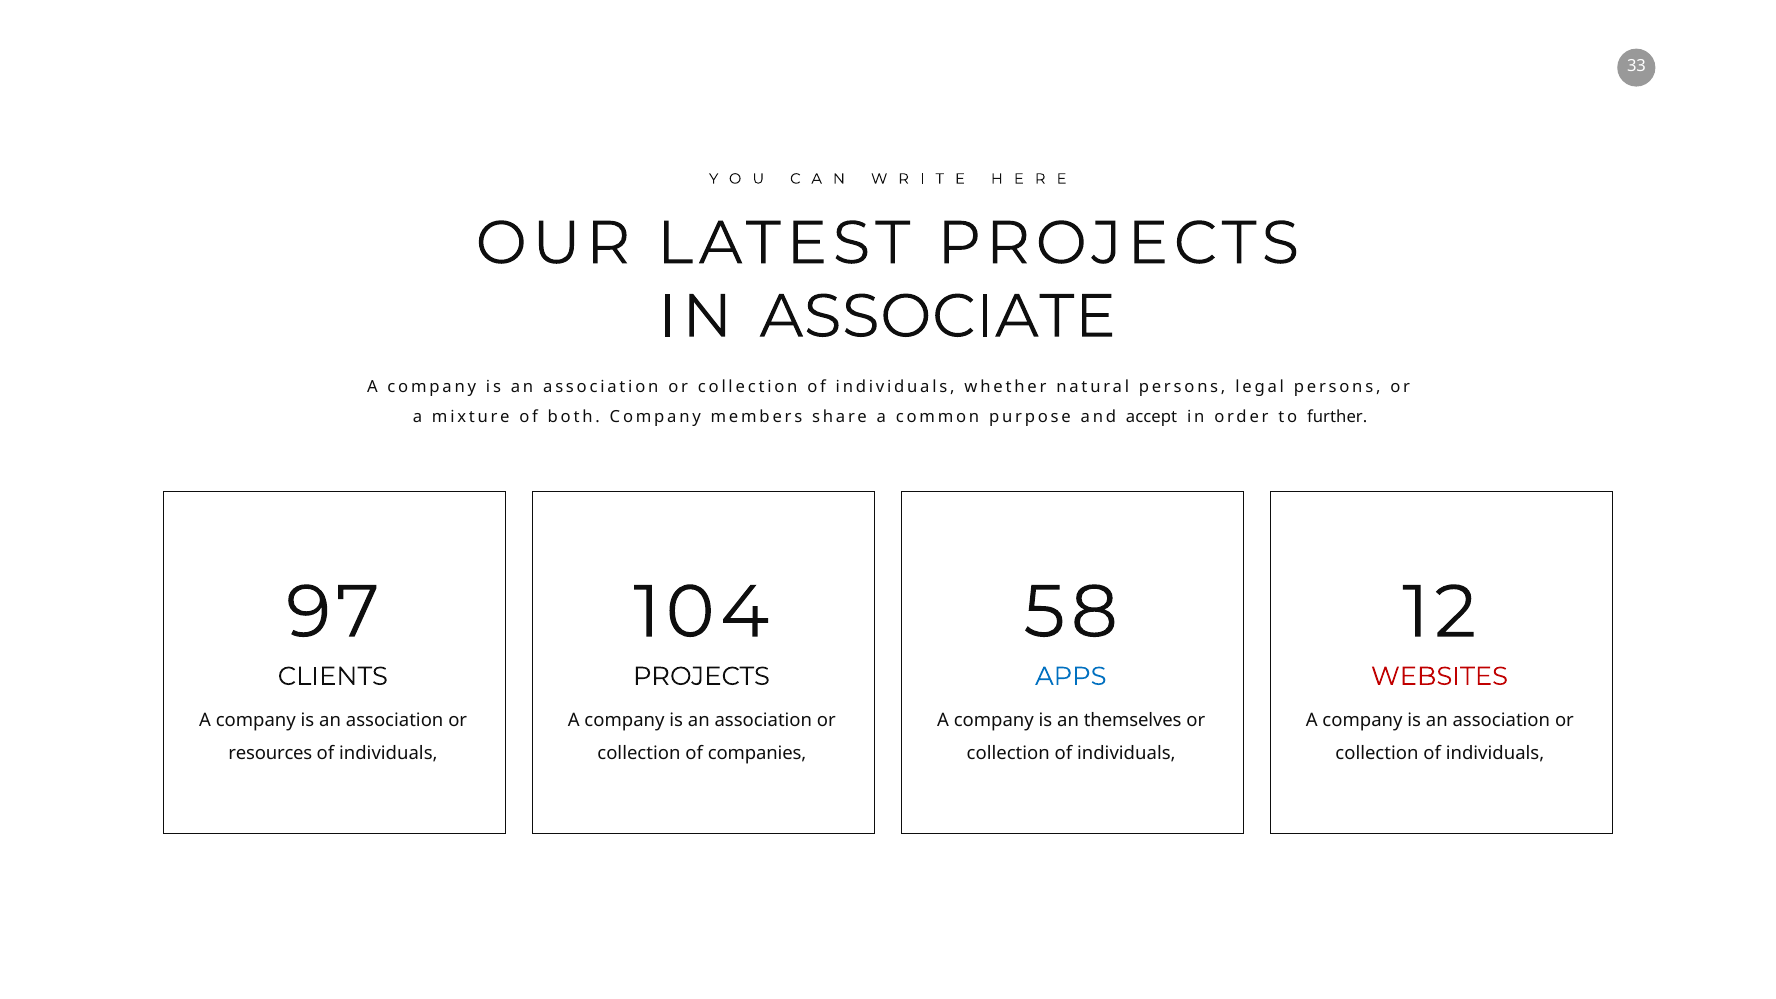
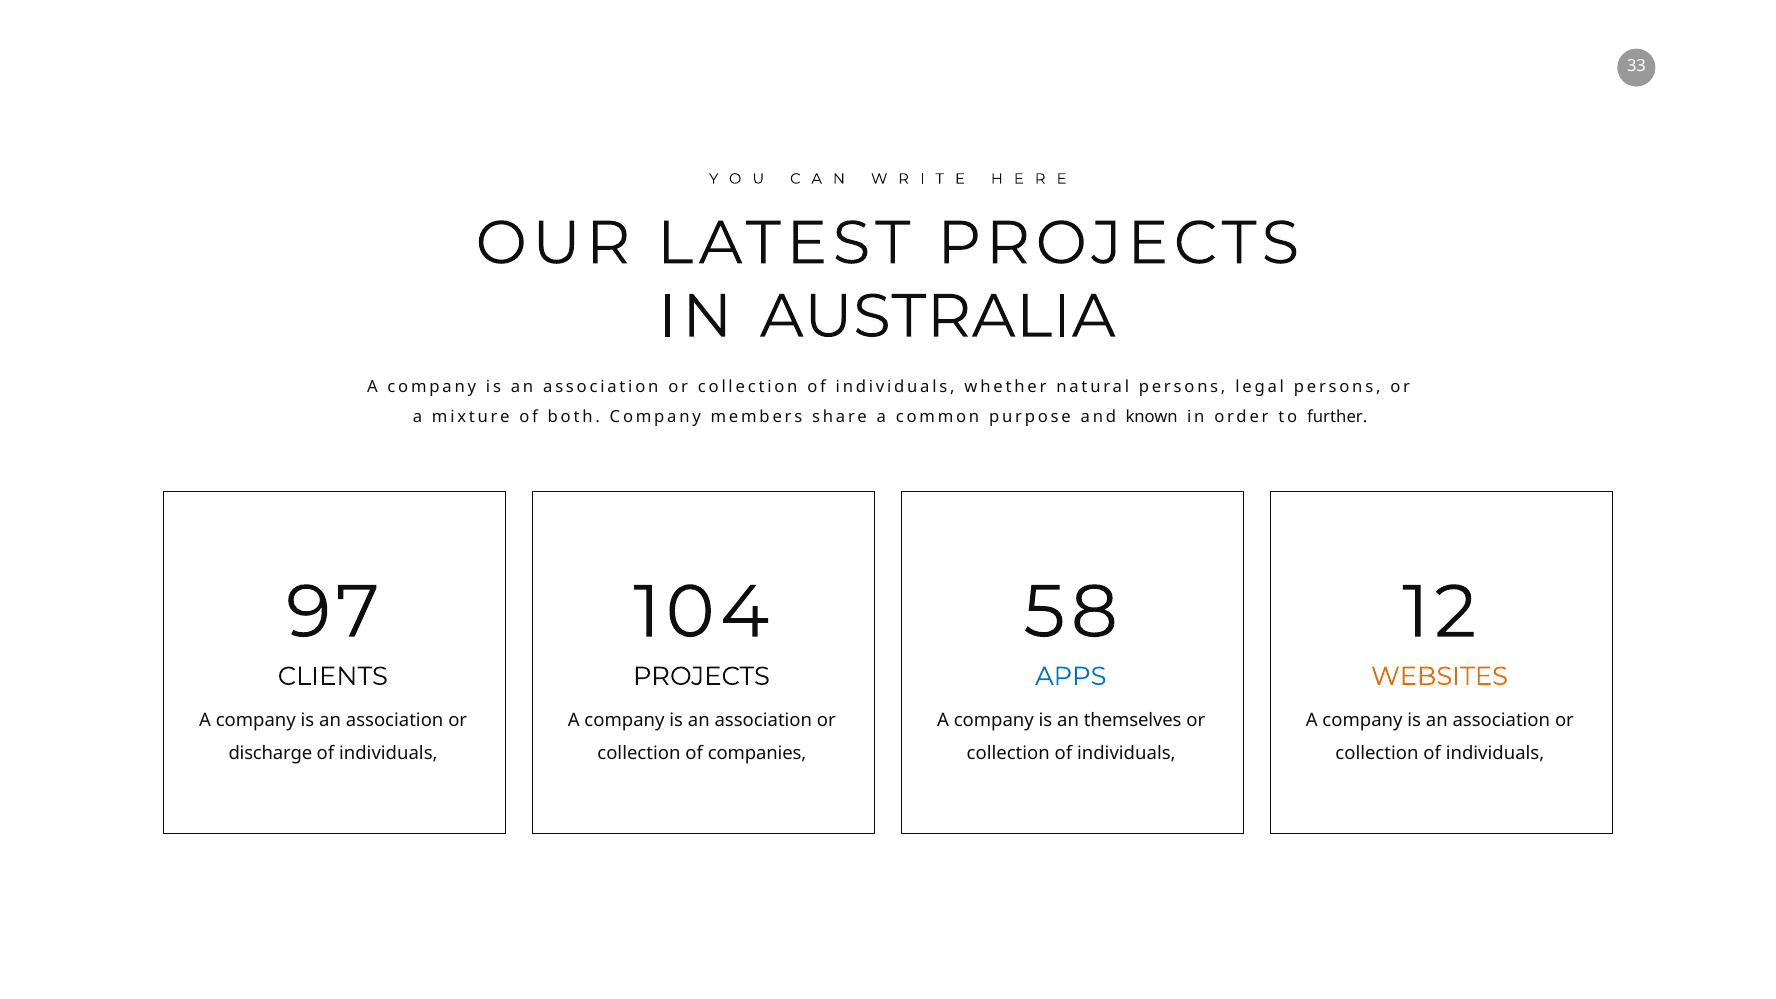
ASSOCIATE: ASSOCIATE -> AUSTRALIA
accept: accept -> known
WEBSITES colour: red -> orange
resources: resources -> discharge
